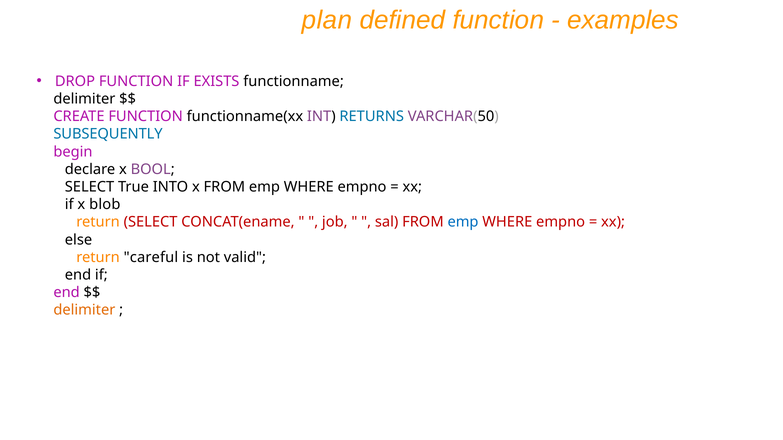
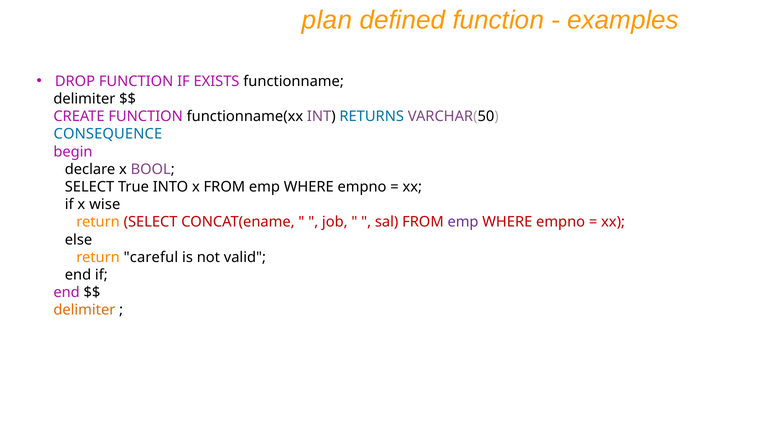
SUBSEQUENTLY: SUBSEQUENTLY -> CONSEQUENCE
blob: blob -> wise
emp at (463, 222) colour: blue -> purple
